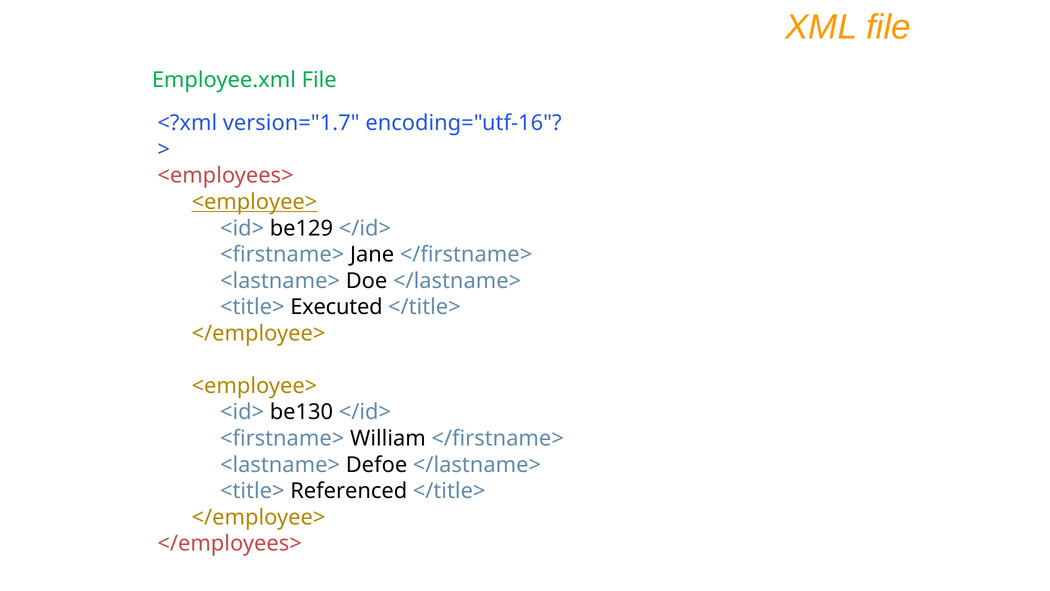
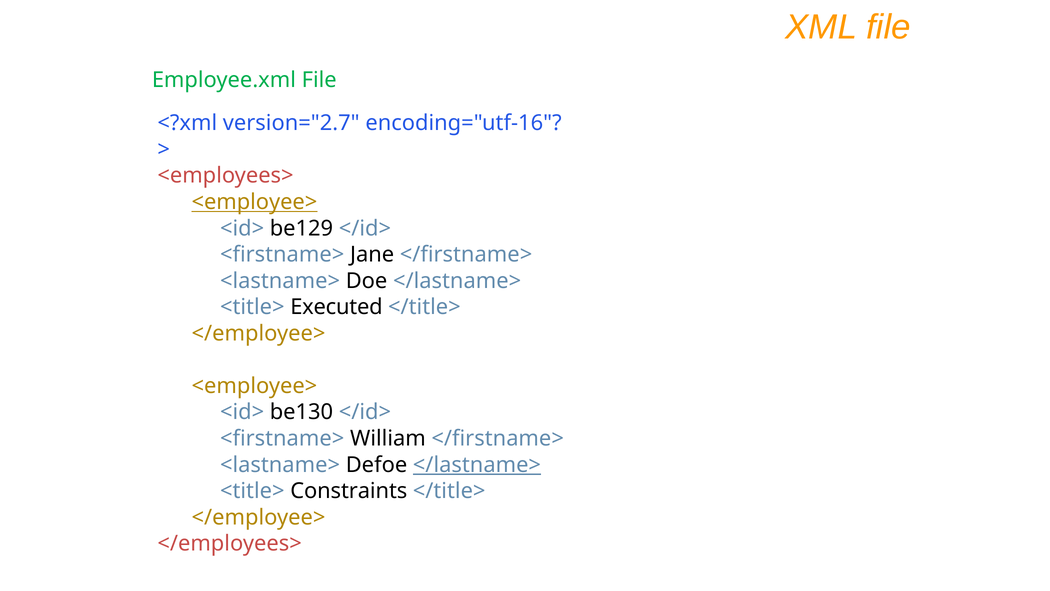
version="1.7: version="1.7 -> version="2.7
</lastname> at (477, 464) underline: none -> present
Referenced: Referenced -> Constraints
